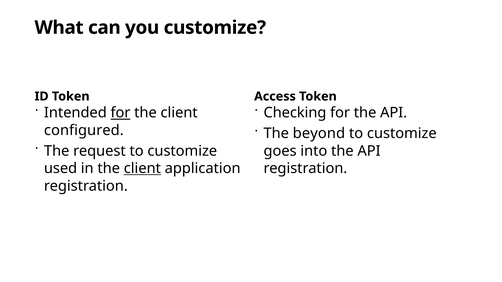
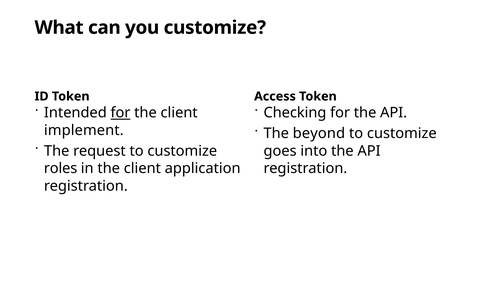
configured: configured -> implement
used: used -> roles
client at (142, 169) underline: present -> none
